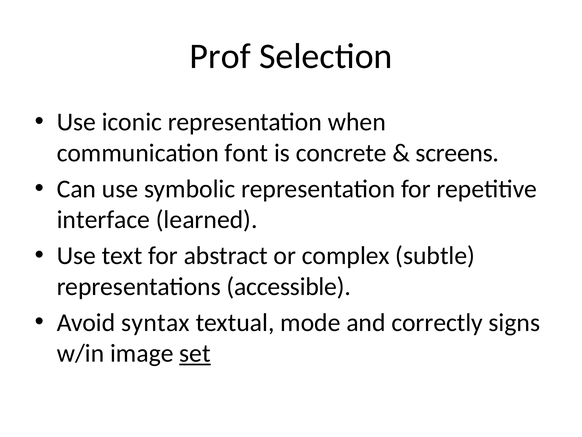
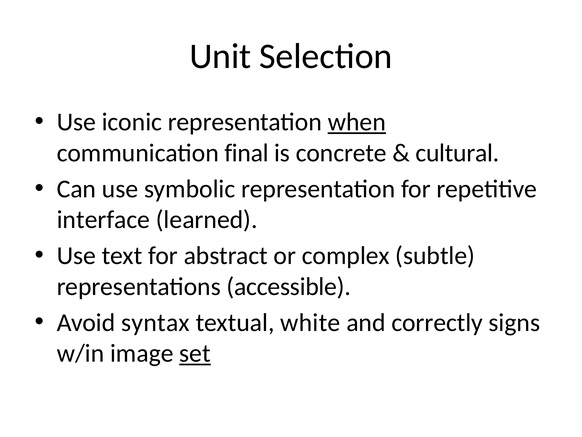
Prof: Prof -> Unit
when underline: none -> present
font: font -> final
screens: screens -> cultural
mode: mode -> white
